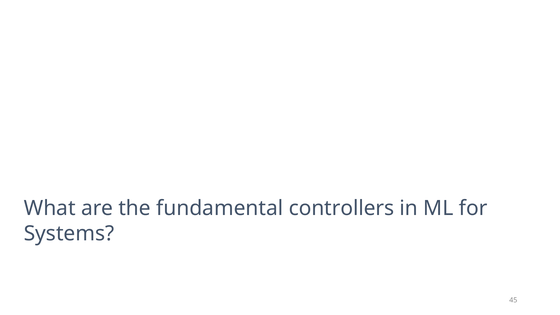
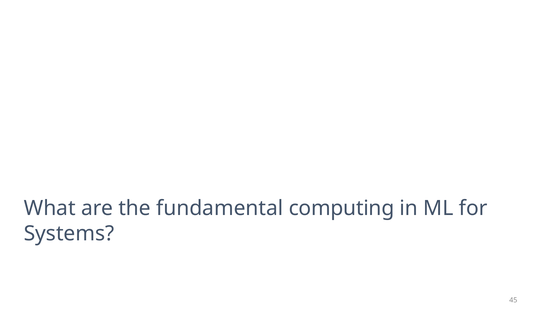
controllers: controllers -> computing
